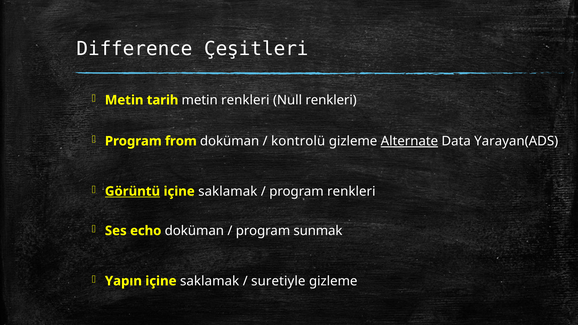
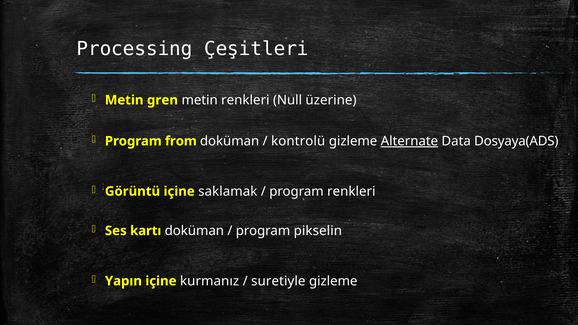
Difference: Difference -> Processing
tarih: tarih -> gren
Null renkleri: renkleri -> üzerine
Yarayan(ADS: Yarayan(ADS -> Dosyaya(ADS
Görüntü underline: present -> none
echo: echo -> kartı
sunmak: sunmak -> pikselin
saklamak at (210, 281): saklamak -> kurmanız
